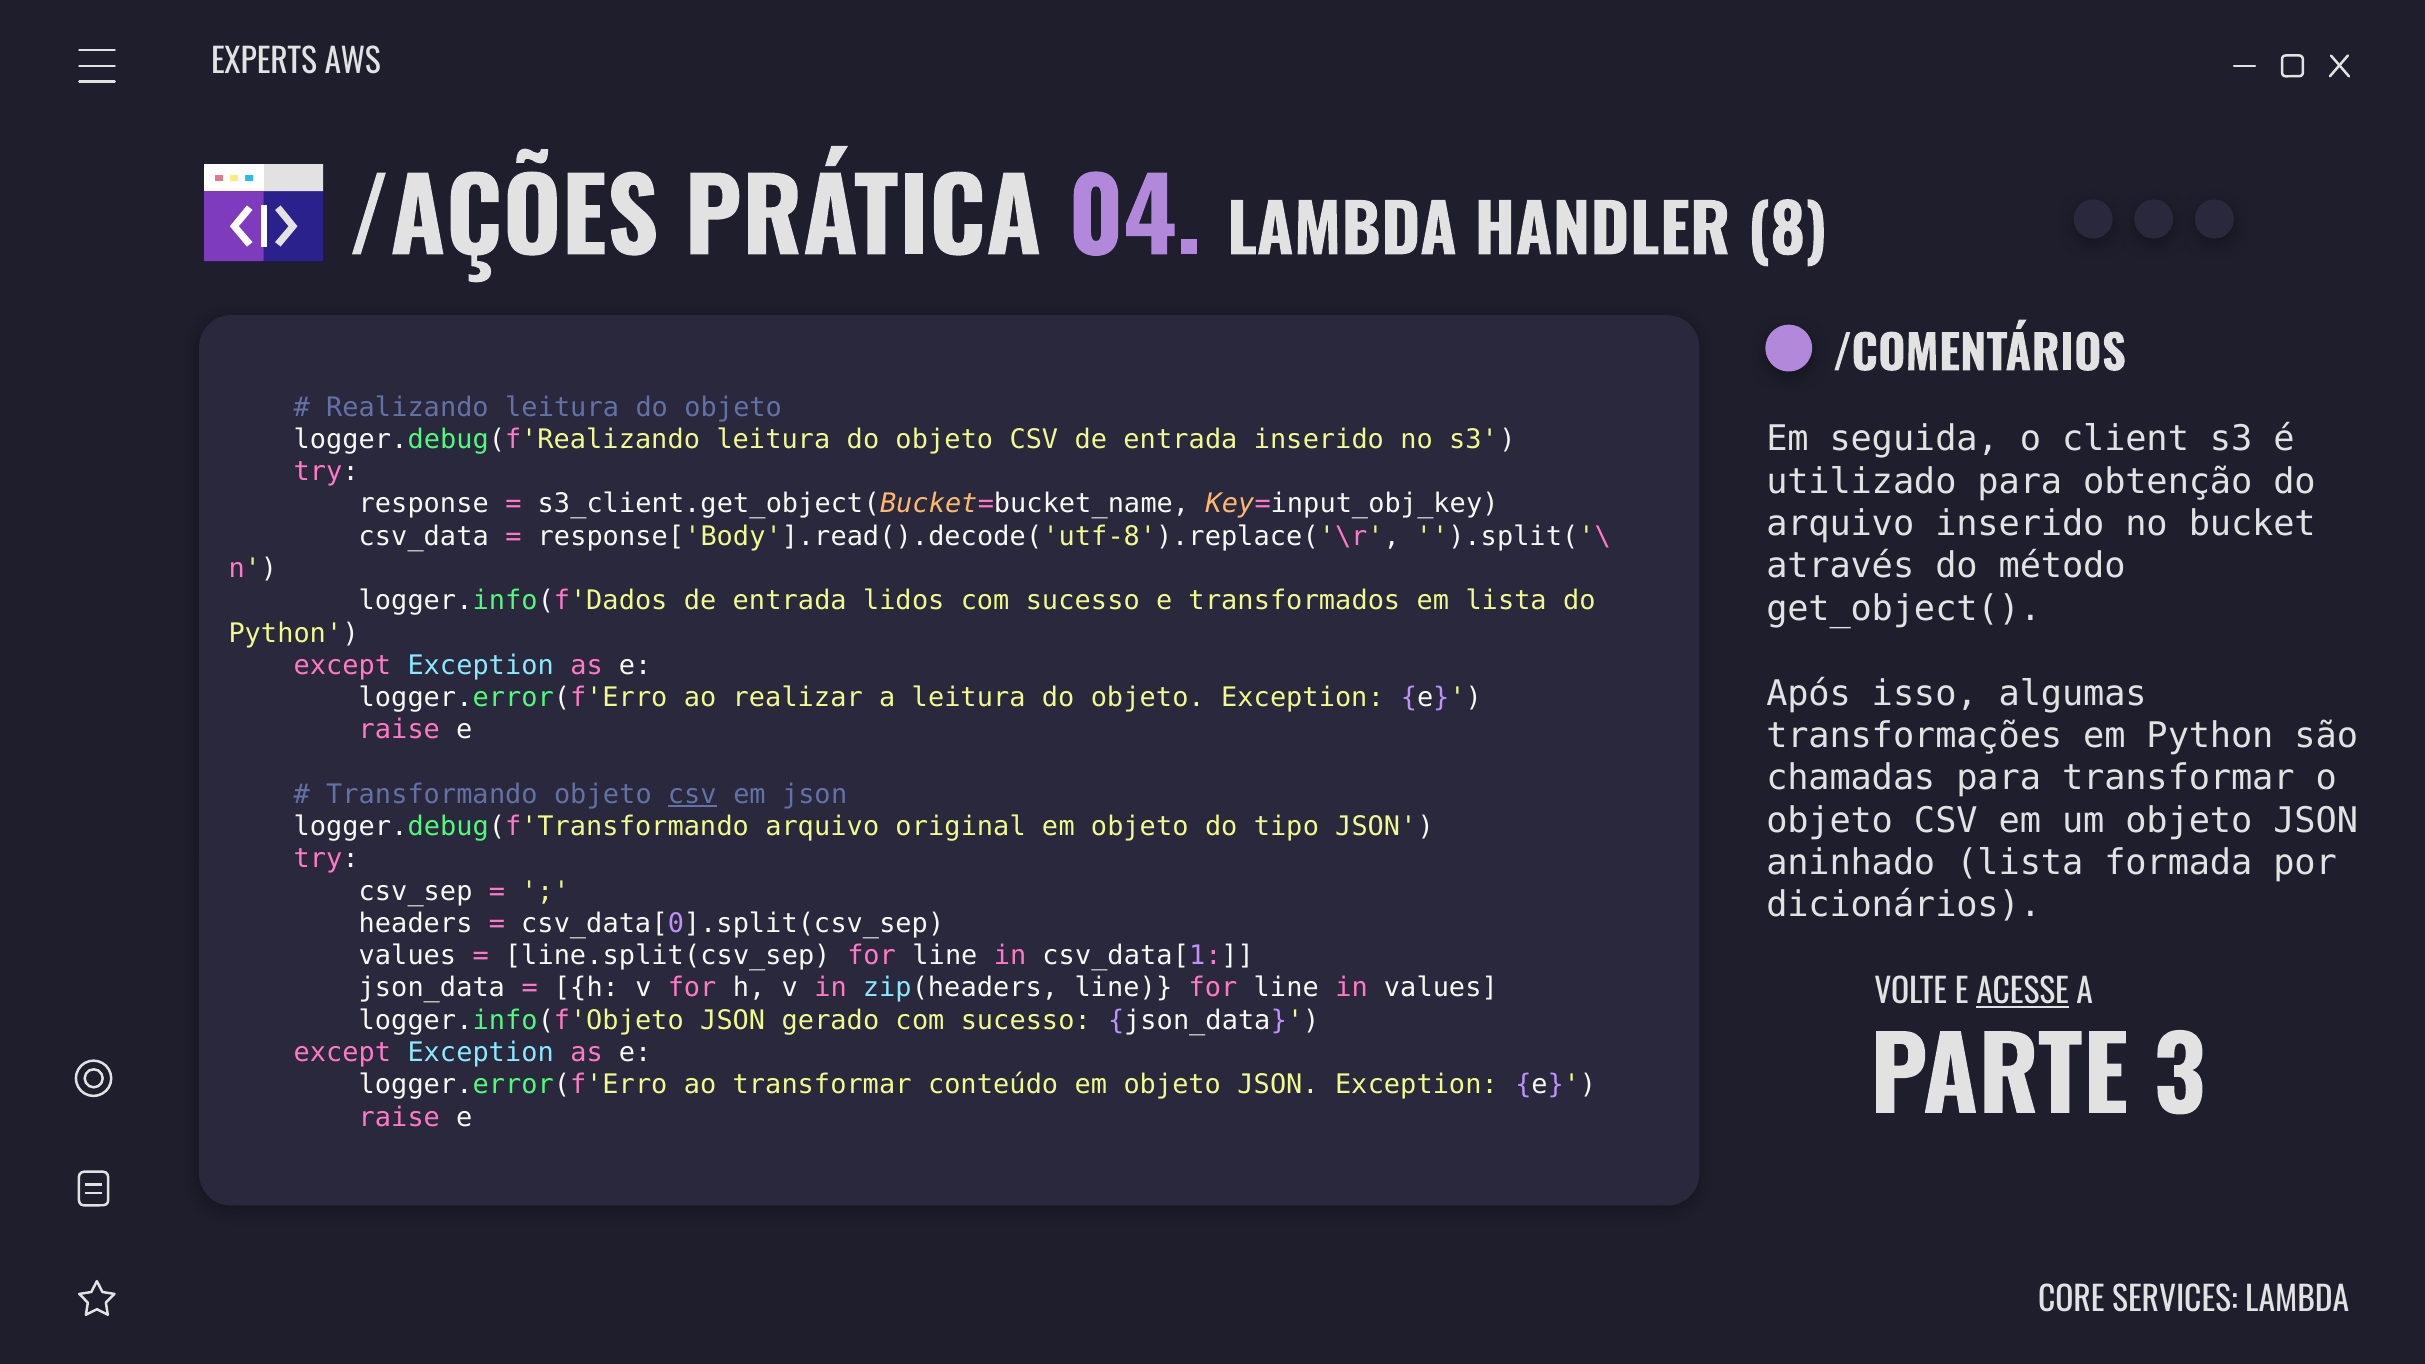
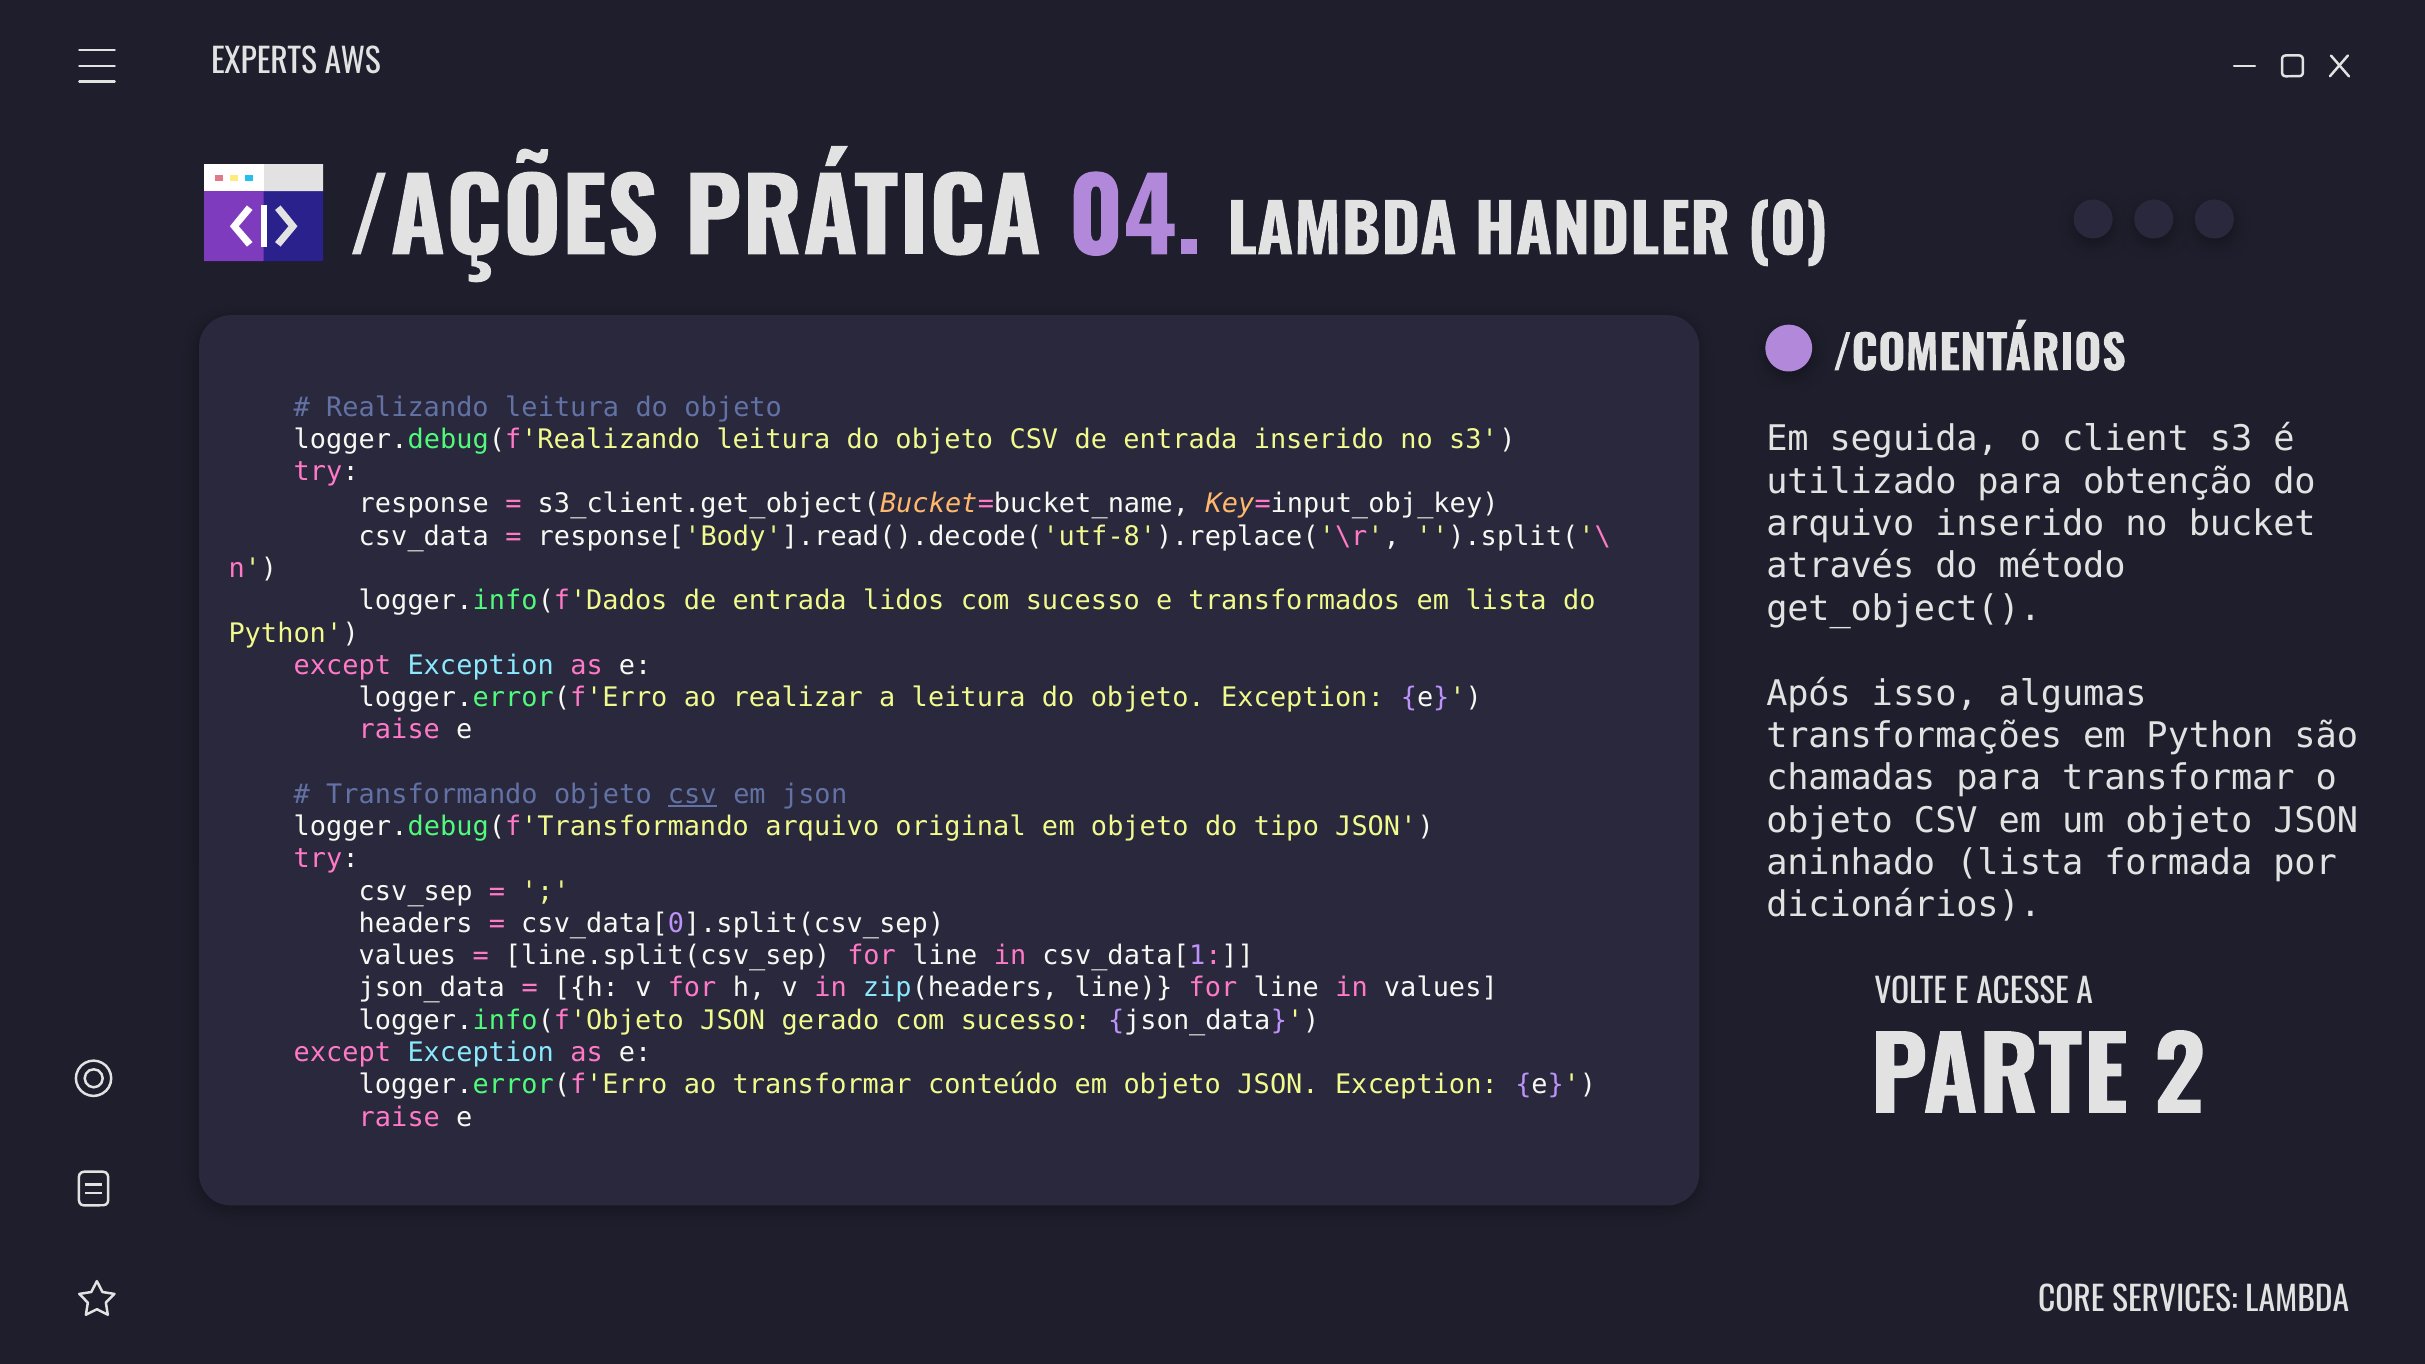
8: 8 -> 0
ACESSE underline: present -> none
3: 3 -> 2
